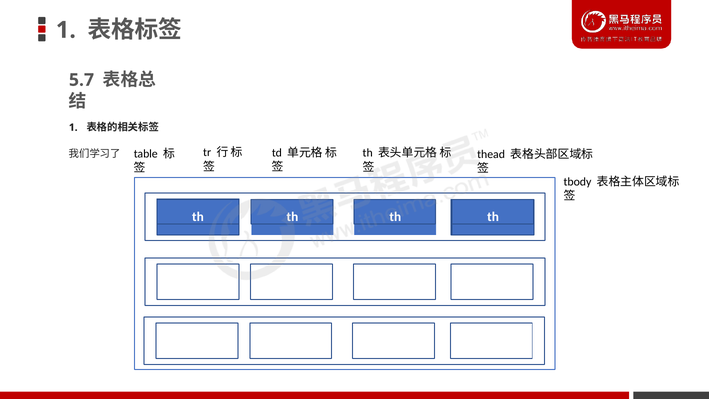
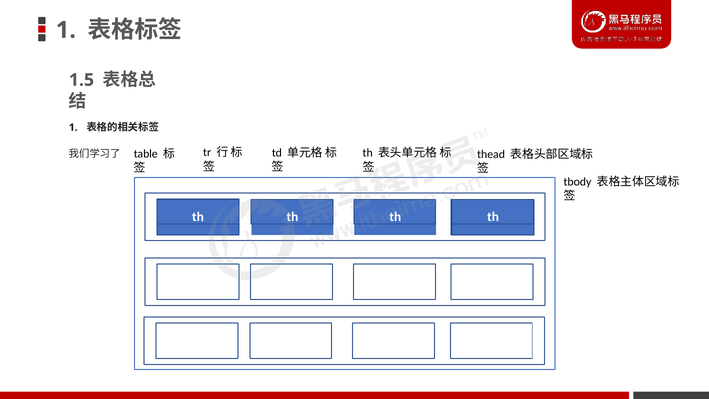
5.7: 5.7 -> 1.5
